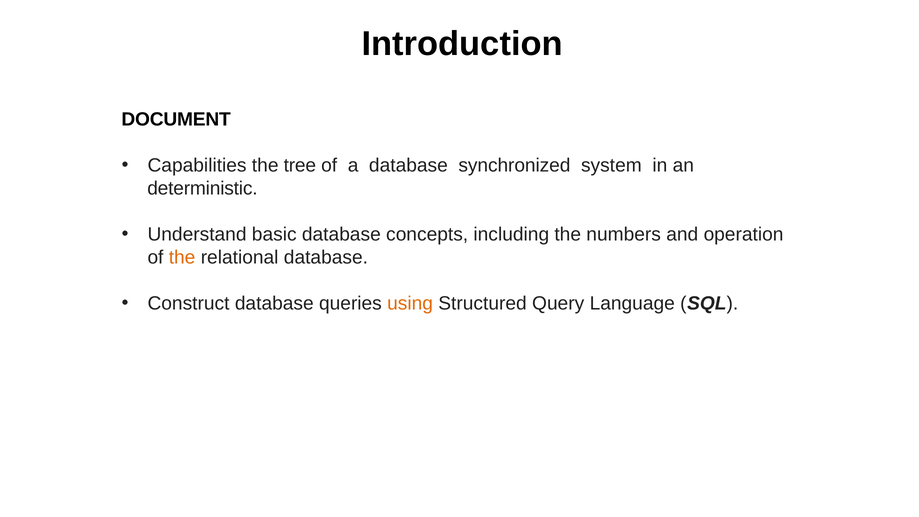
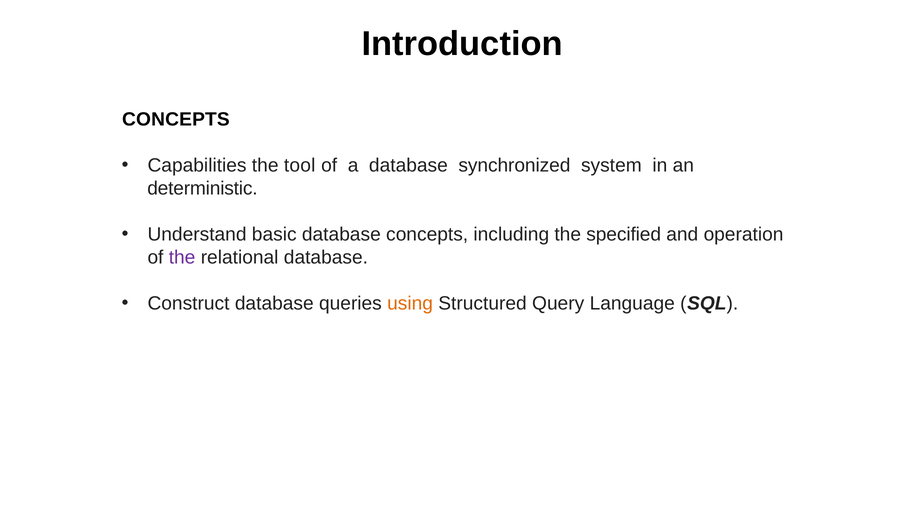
DOCUMENT at (176, 120): DOCUMENT -> CONCEPTS
tree: tree -> tool
numbers: numbers -> specified
the at (182, 258) colour: orange -> purple
